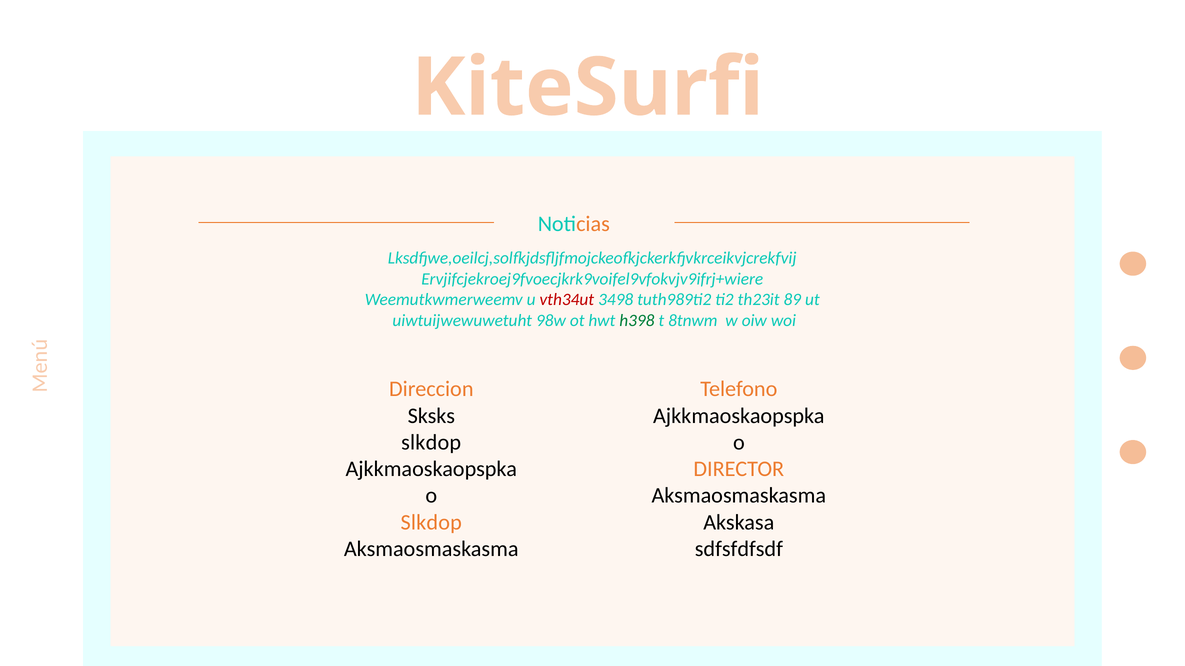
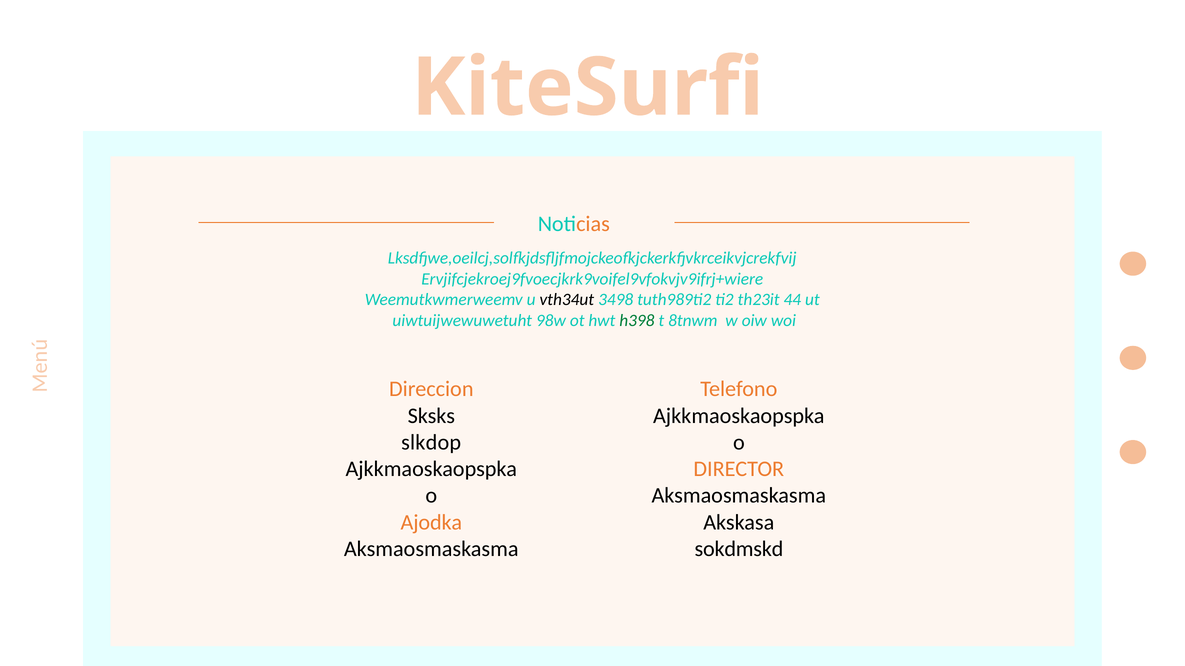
vth34ut colour: red -> black
89: 89 -> 44
Slkdop at (431, 523): Slkdop -> Ajodka
sdfsfdfsdf: sdfsfdfsdf -> sokdmskd
